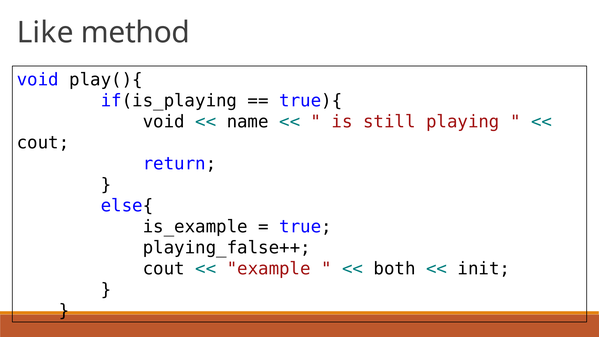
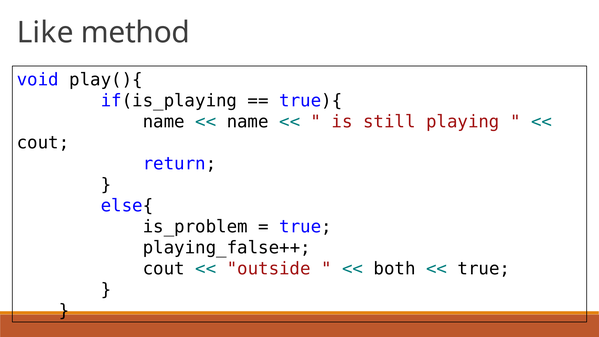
void at (164, 122): void -> name
is_example: is_example -> is_problem
example: example -> outside
init at (484, 269): init -> true
